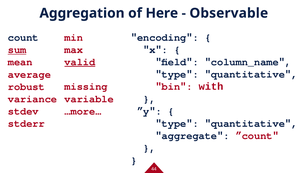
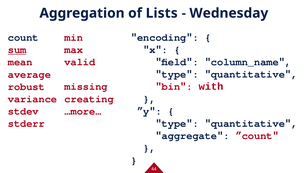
Here: Here -> Lists
Observable: Observable -> Wednesday
valid underline: present -> none
variable: variable -> creating
